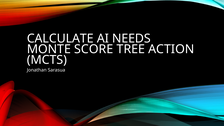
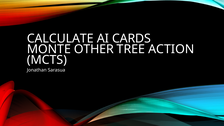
NEEDS: NEEDS -> CARDS
SCORE: SCORE -> OTHER
